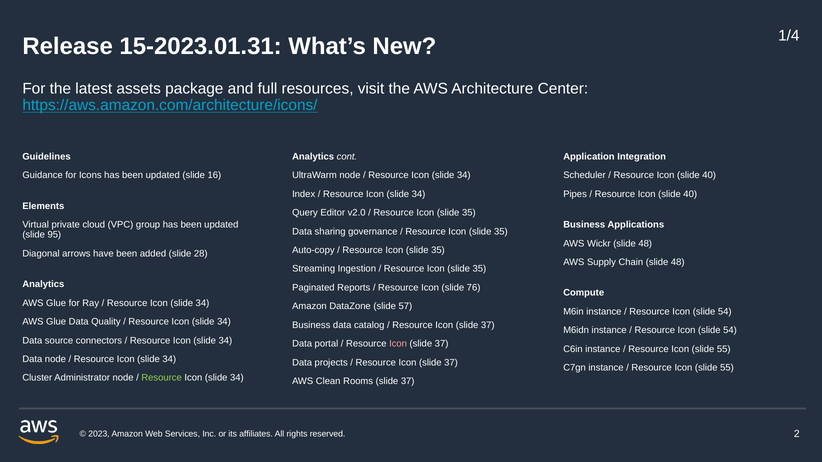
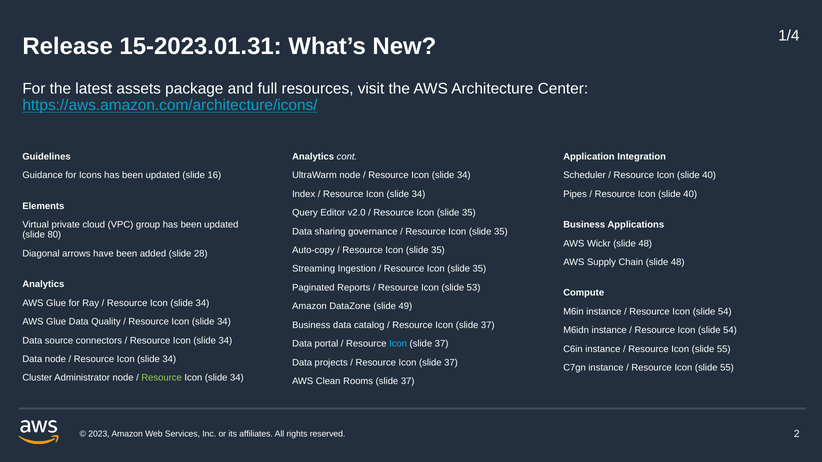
95: 95 -> 80
76: 76 -> 53
57: 57 -> 49
Icon at (398, 344) colour: pink -> light blue
